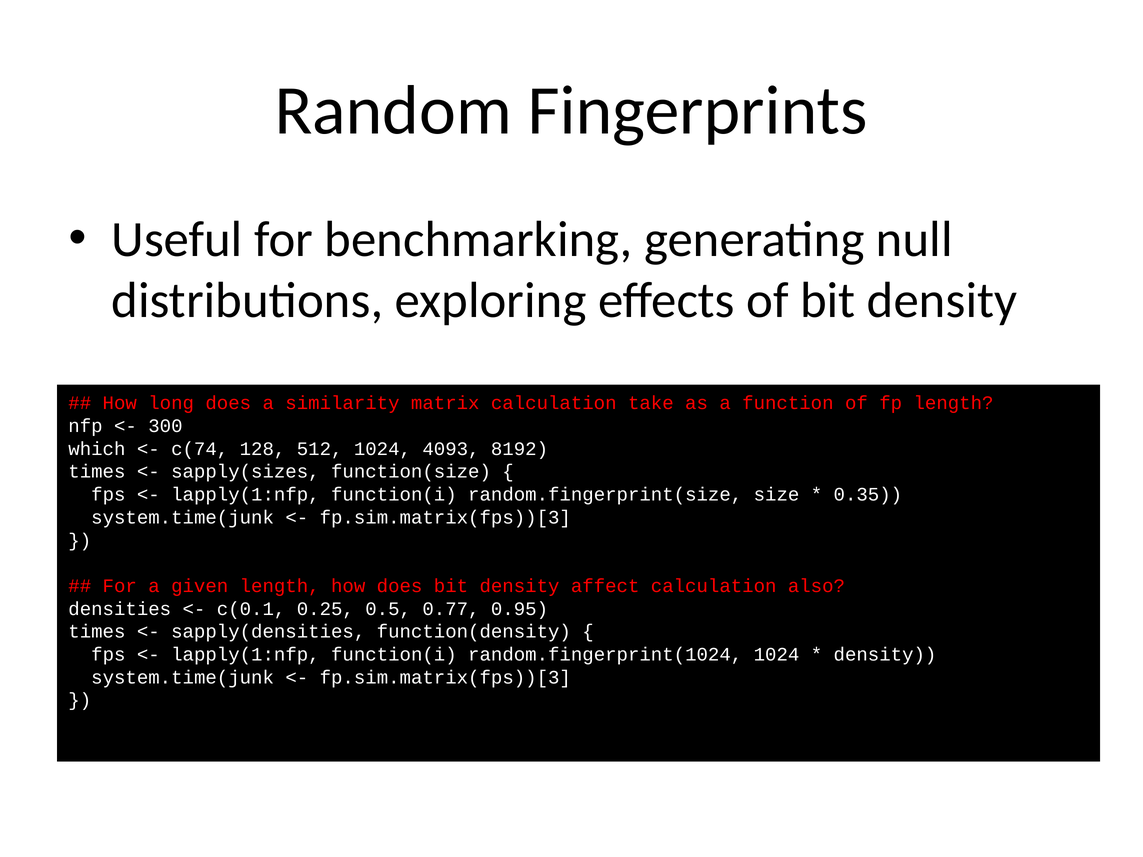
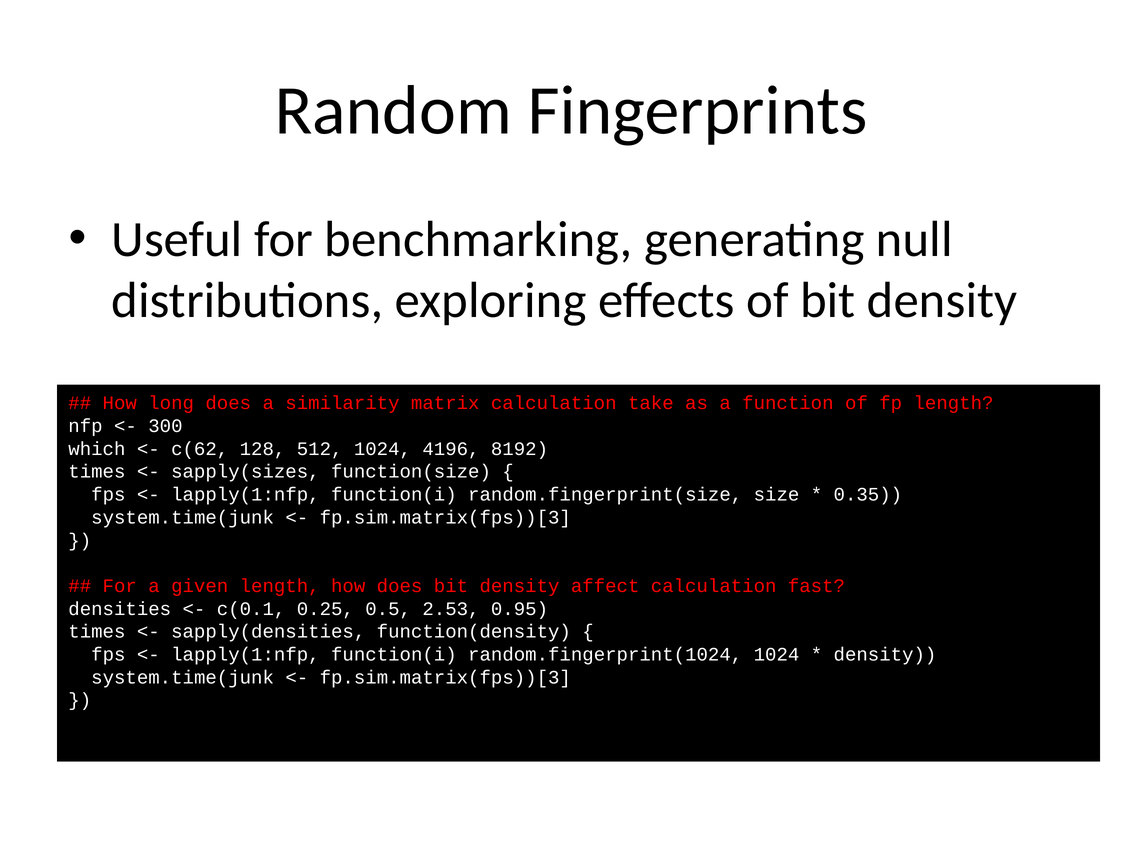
c(74: c(74 -> c(62
4093: 4093 -> 4196
also: also -> fast
0.77: 0.77 -> 2.53
